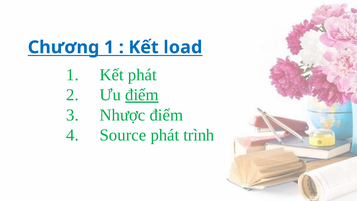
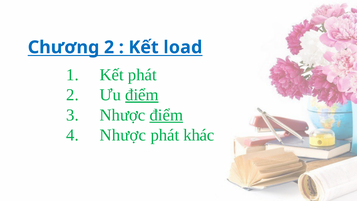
Chương 1: 1 -> 2
điểm at (166, 115) underline: none -> present
Source at (123, 135): Source -> Nhược
trình: trình -> khác
